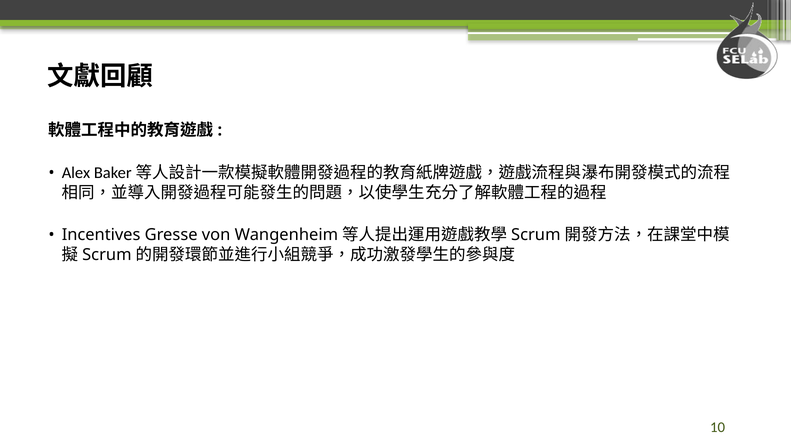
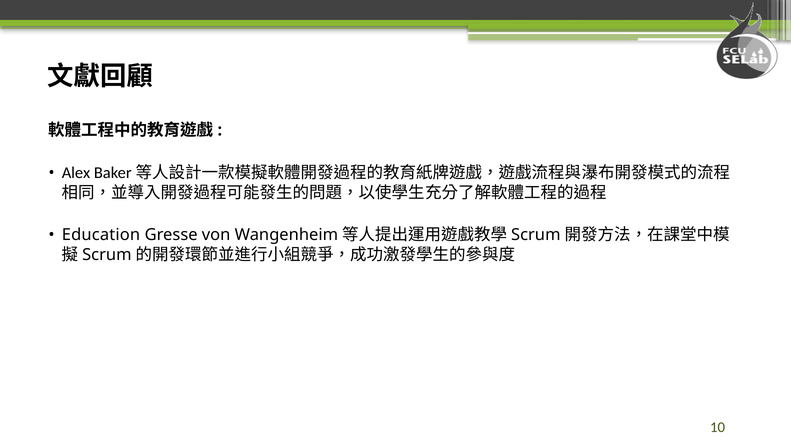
Incentives: Incentives -> Education
